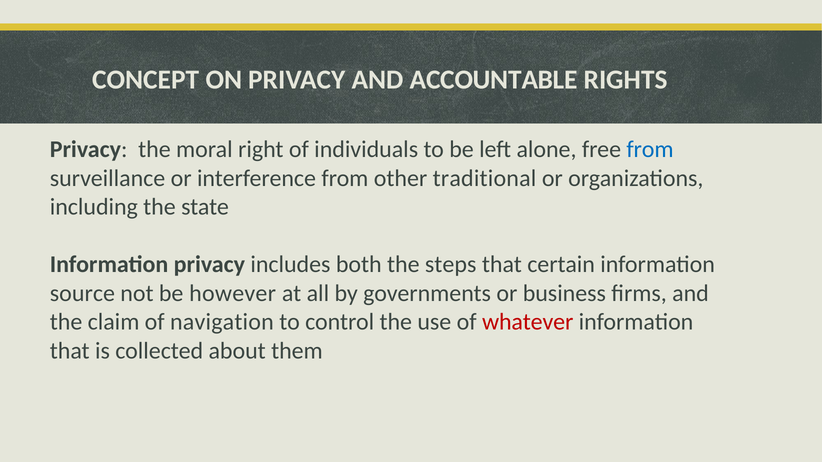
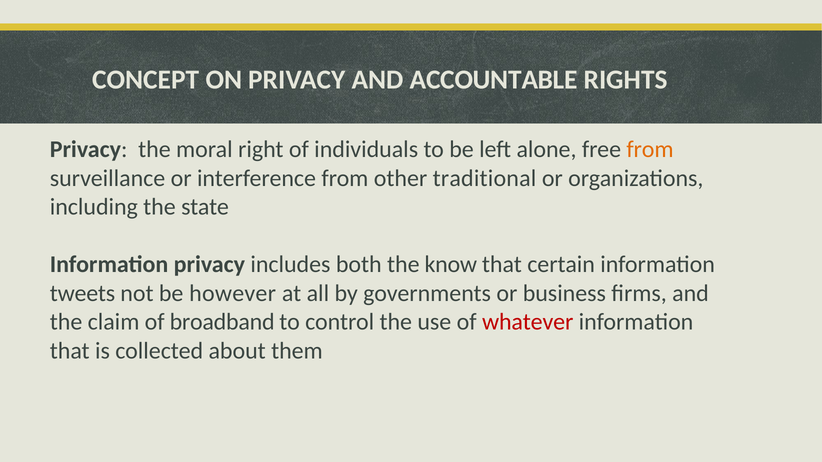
from at (650, 150) colour: blue -> orange
steps: steps -> know
source: source -> tweets
navigation: navigation -> broadband
